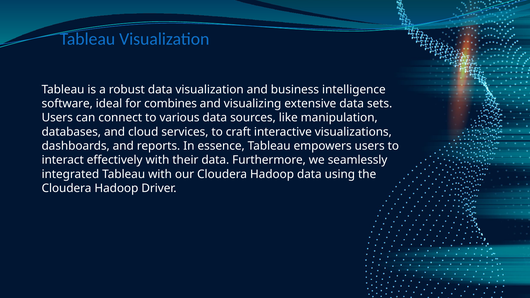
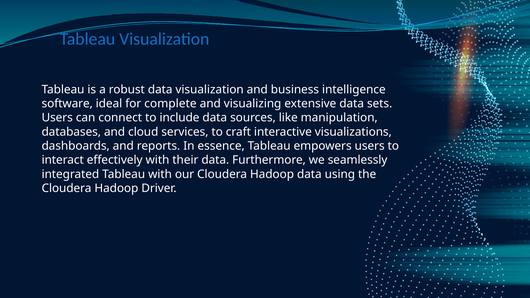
combines: combines -> complete
various: various -> include
